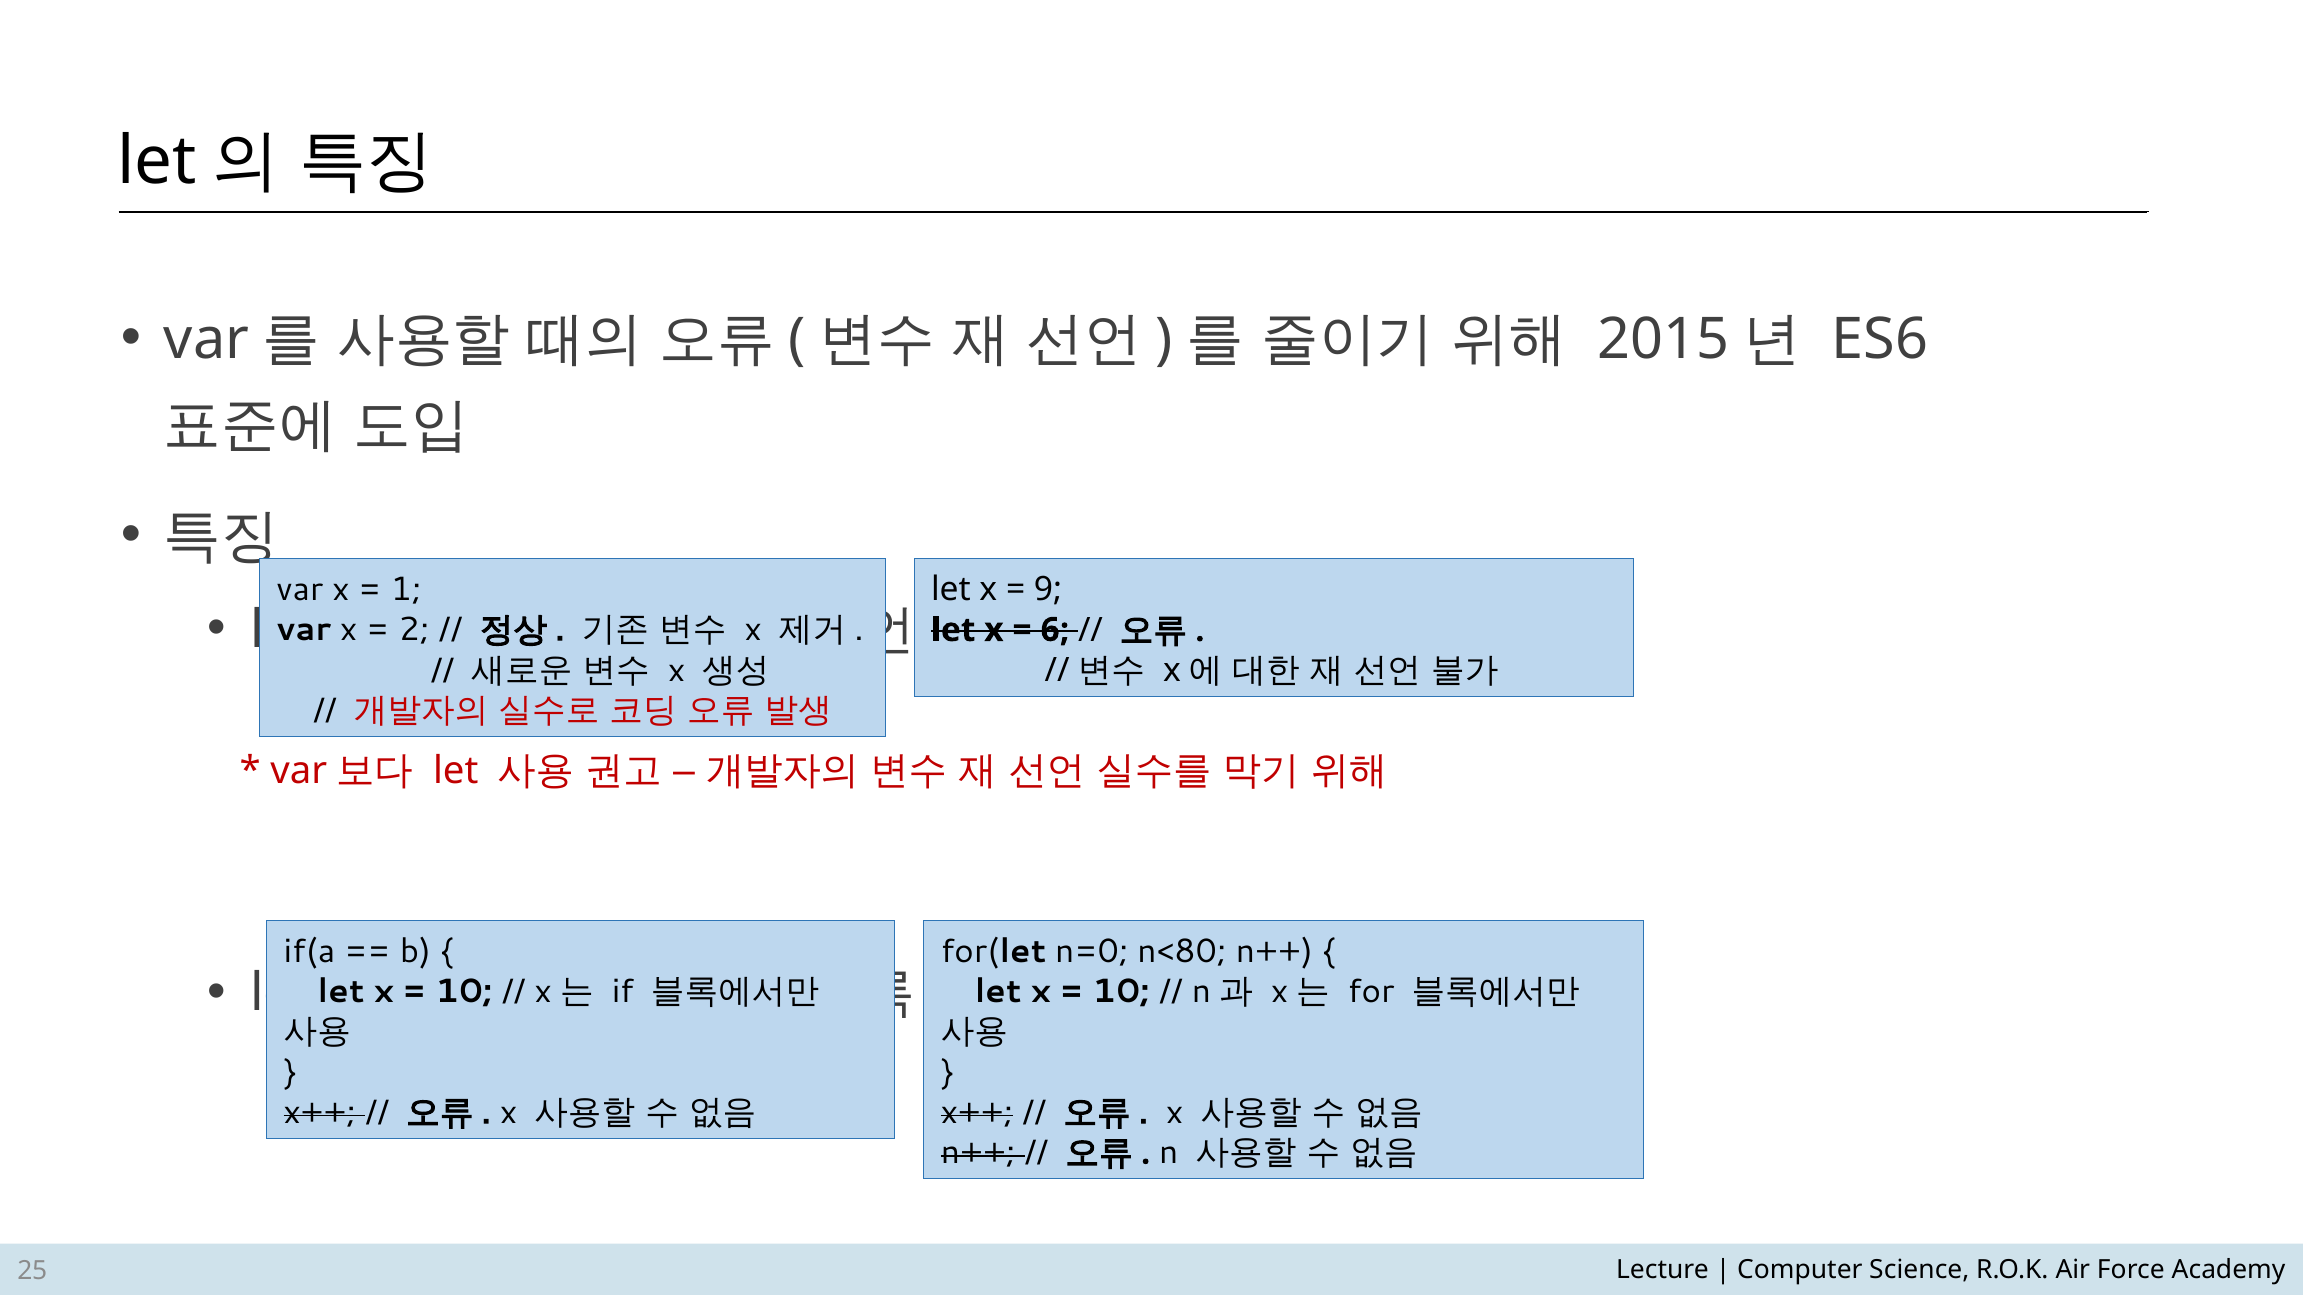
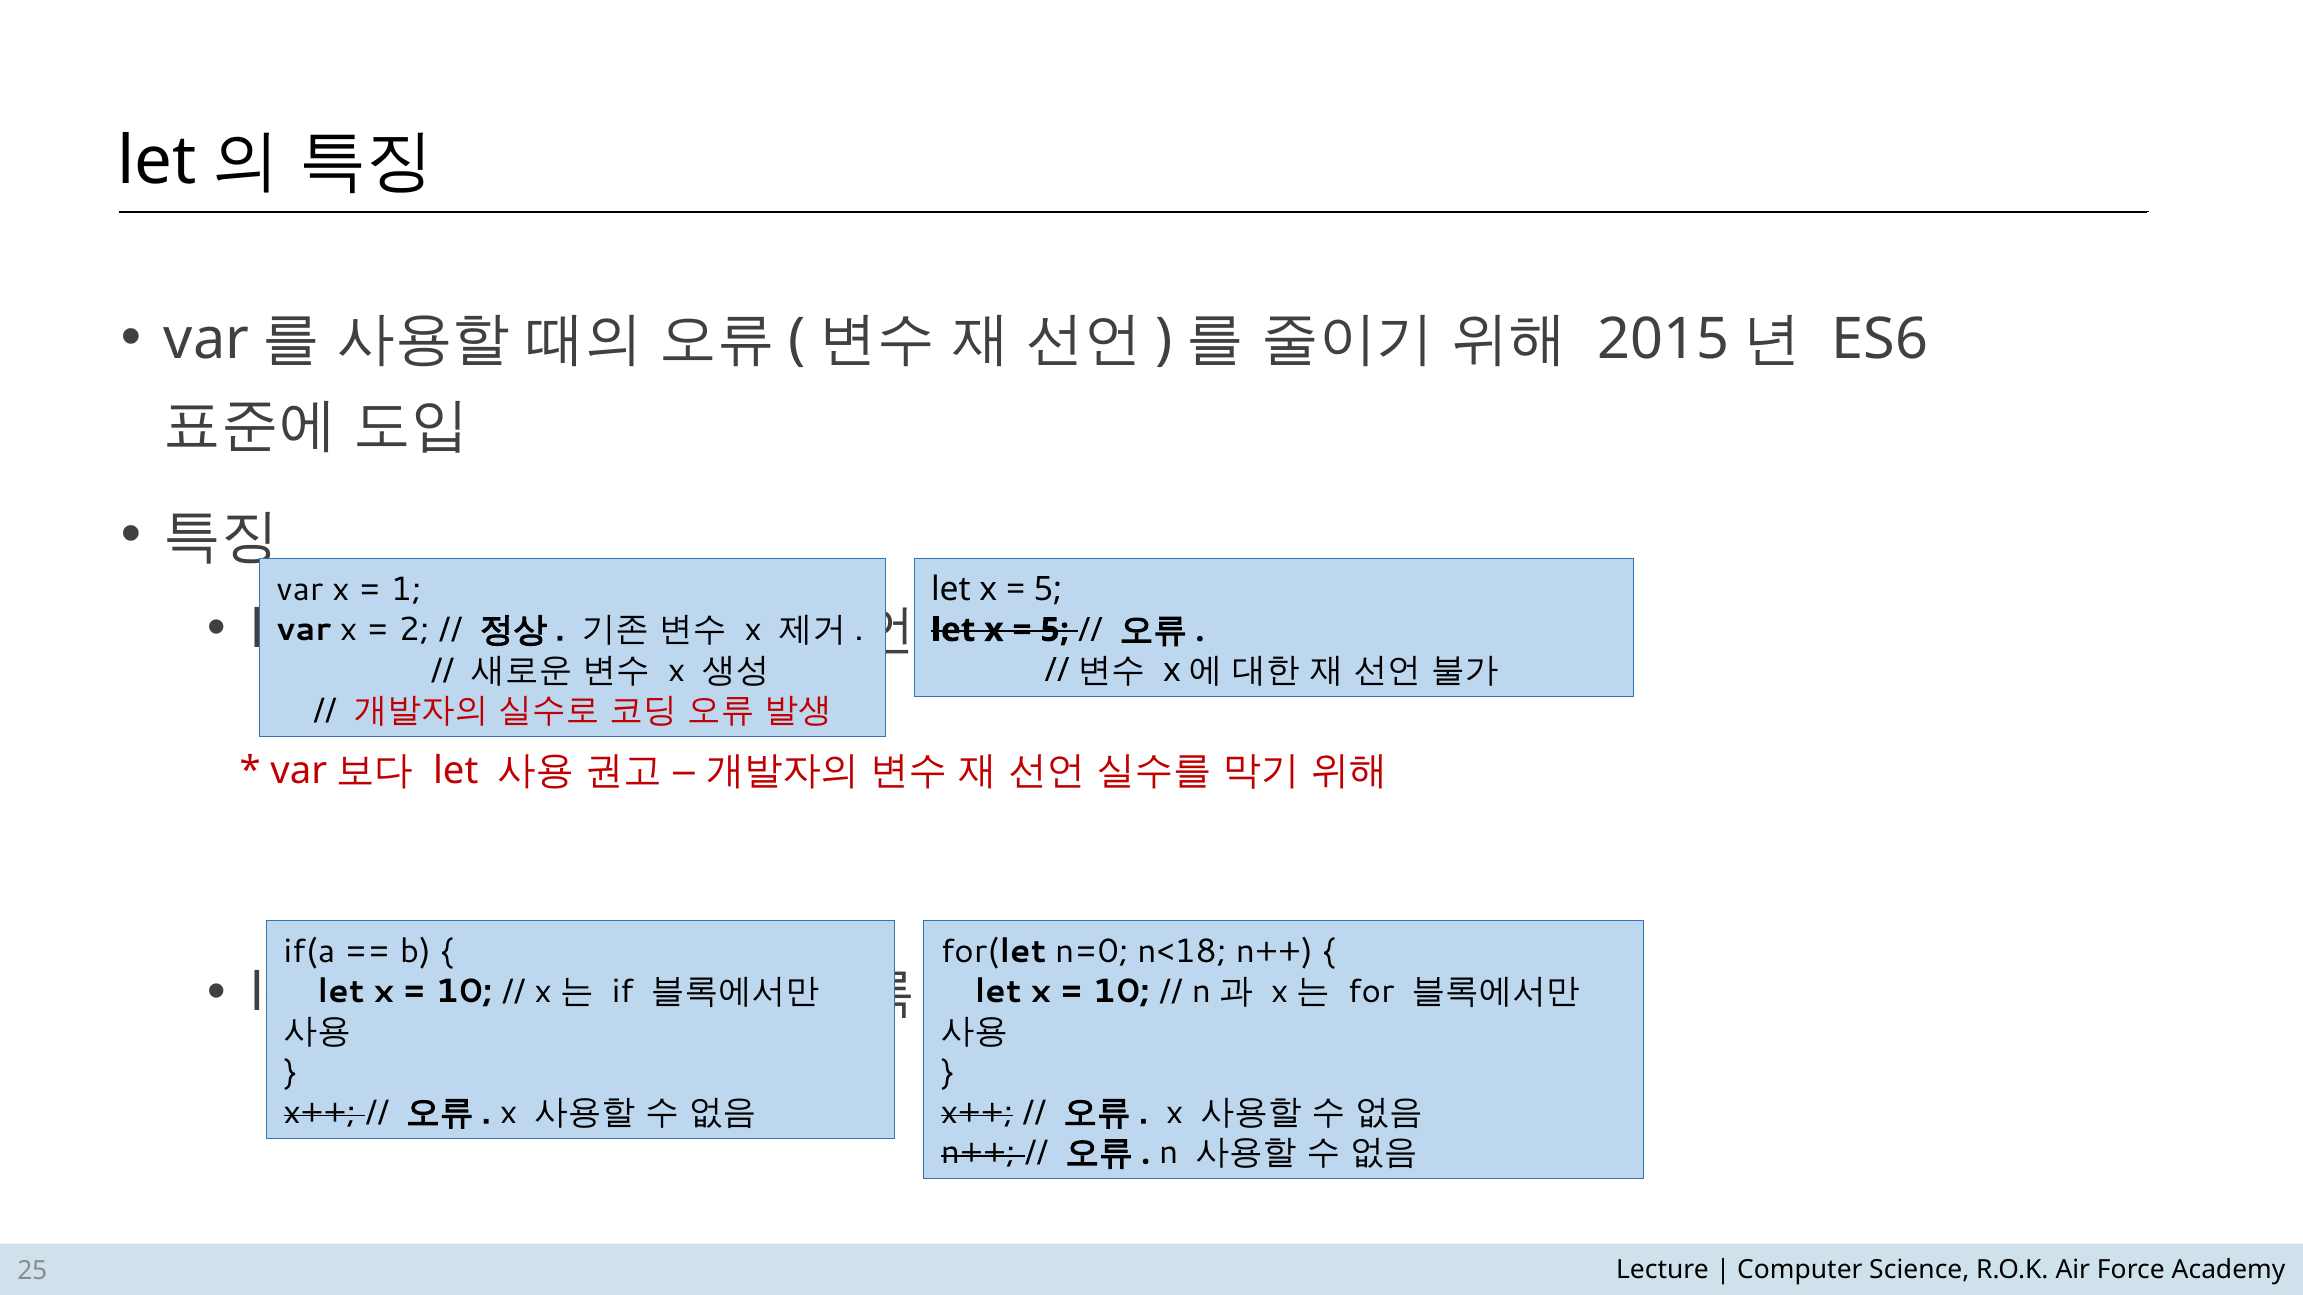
9 at (1048, 590): 9 -> 5
6 at (1055, 630): 6 -> 5
n<80: n<80 -> n<18
